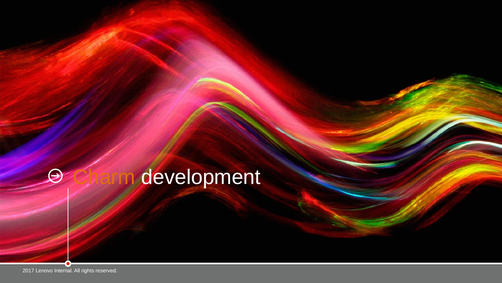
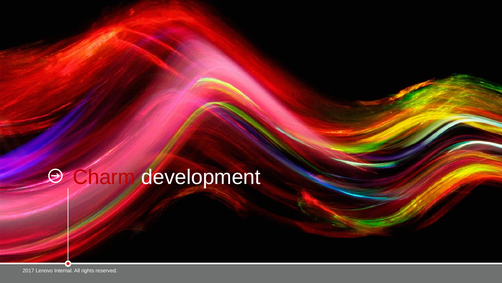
Charm colour: orange -> red
